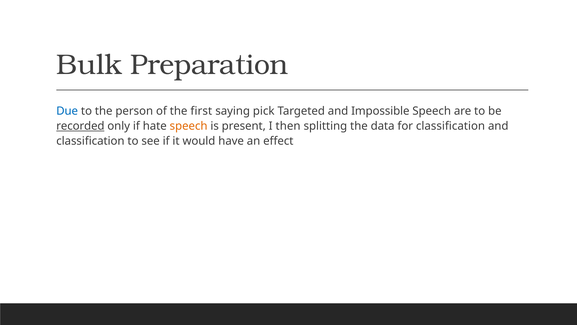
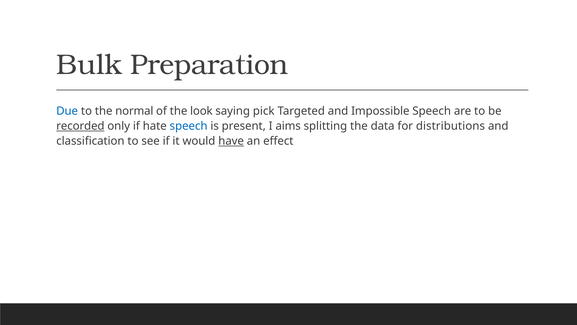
person: person -> normal
first: first -> look
speech at (189, 126) colour: orange -> blue
then: then -> aims
for classification: classification -> distributions
have underline: none -> present
